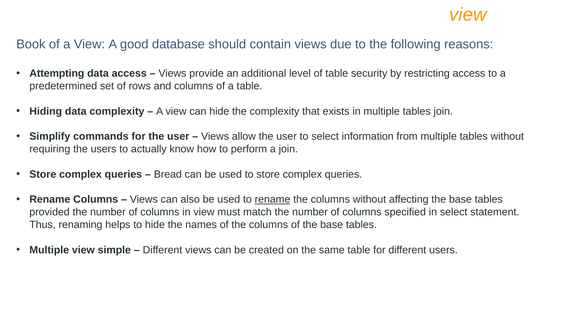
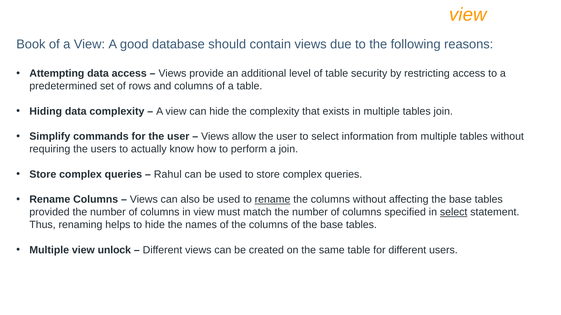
Bread: Bread -> Rahul
select at (454, 213) underline: none -> present
simple: simple -> unlock
